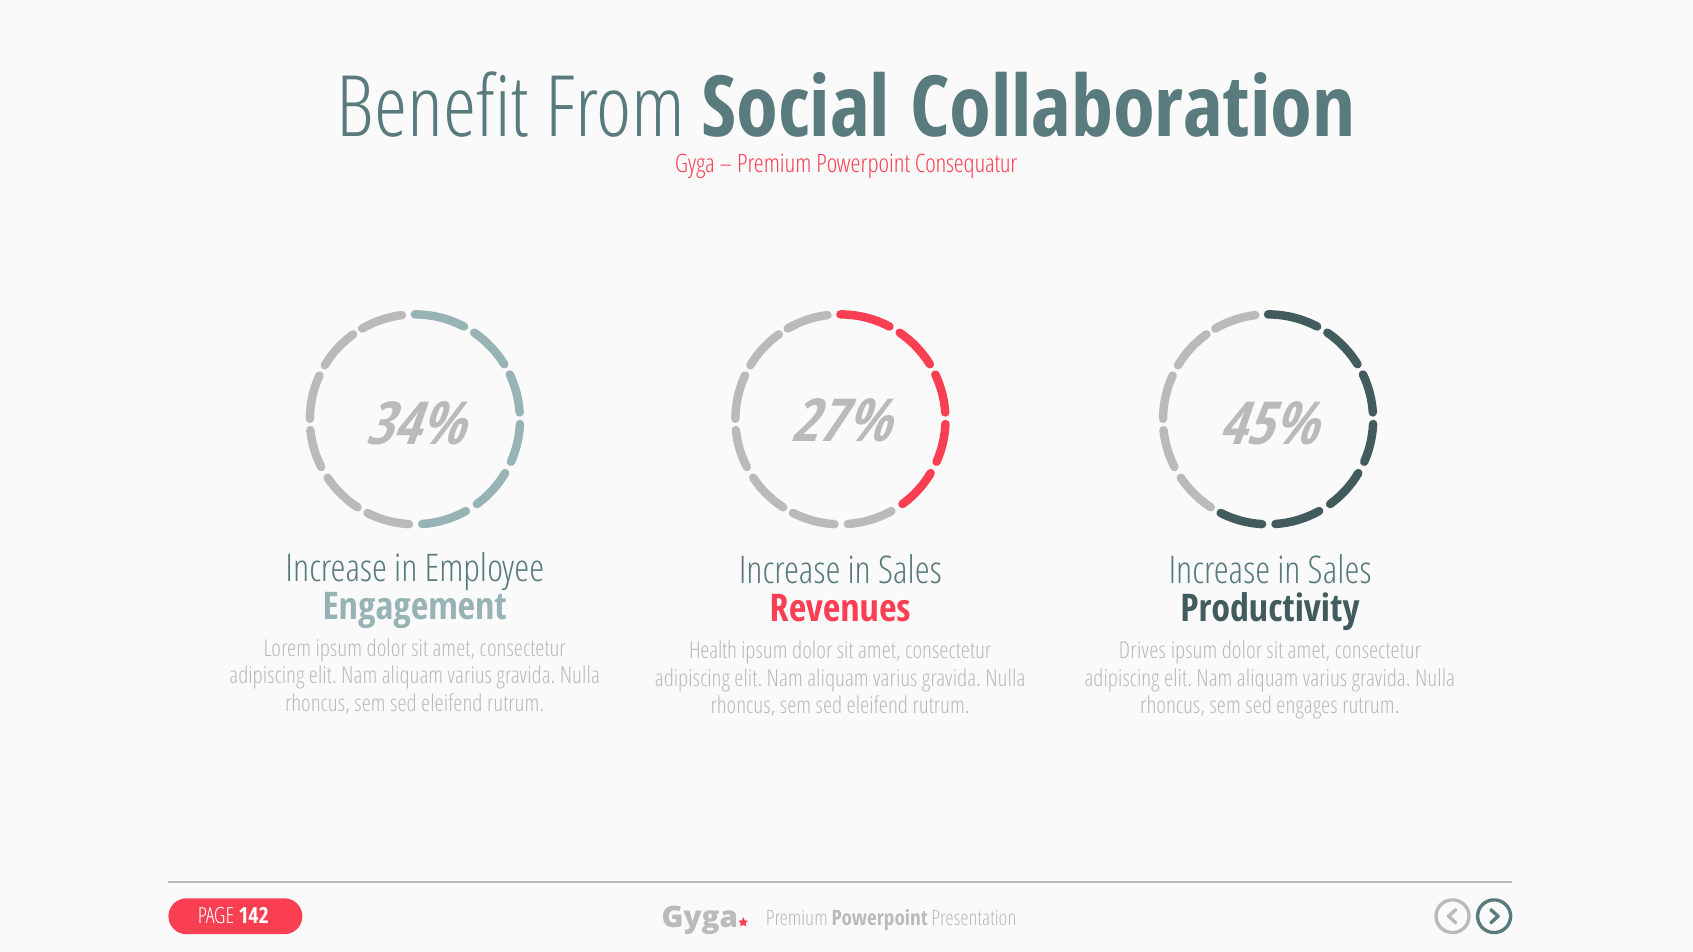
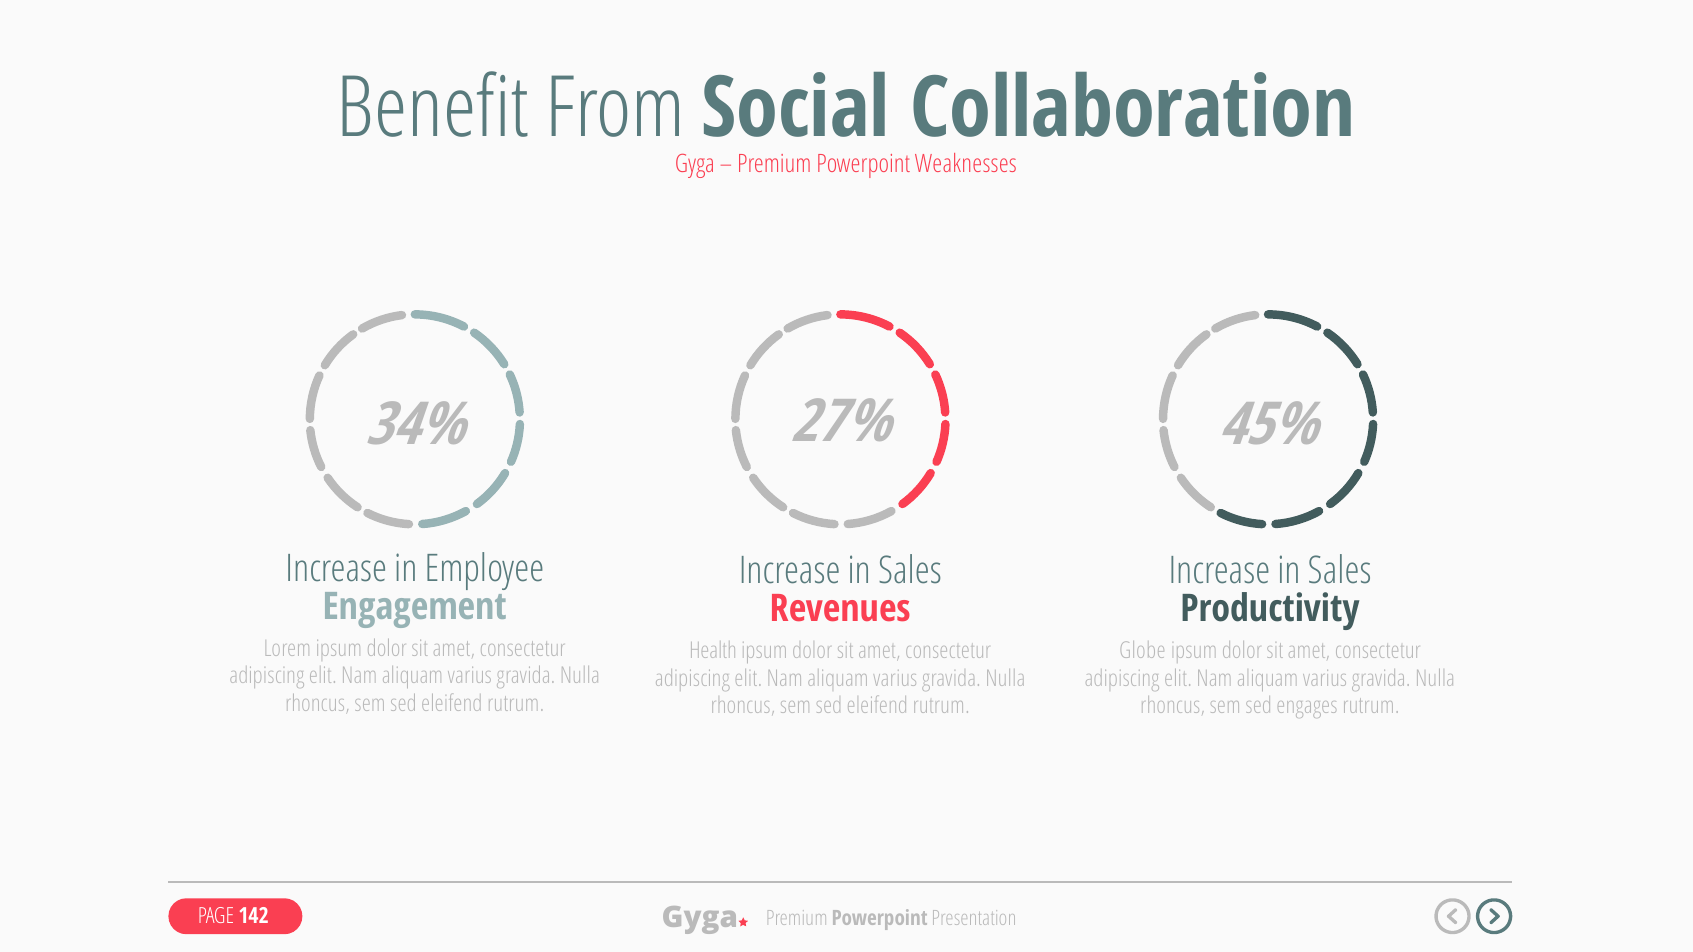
Consequatur: Consequatur -> Weaknesses
Drives: Drives -> Globe
